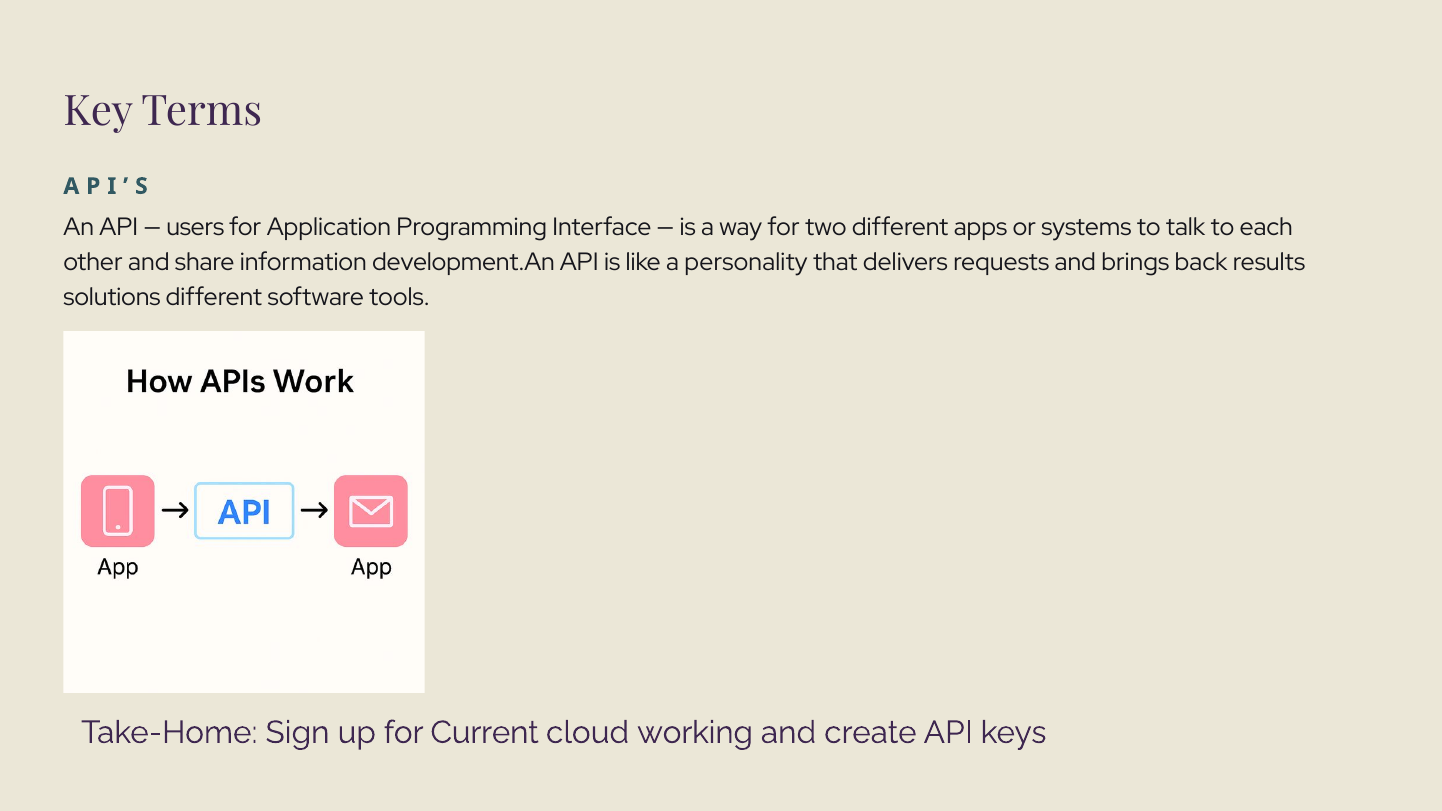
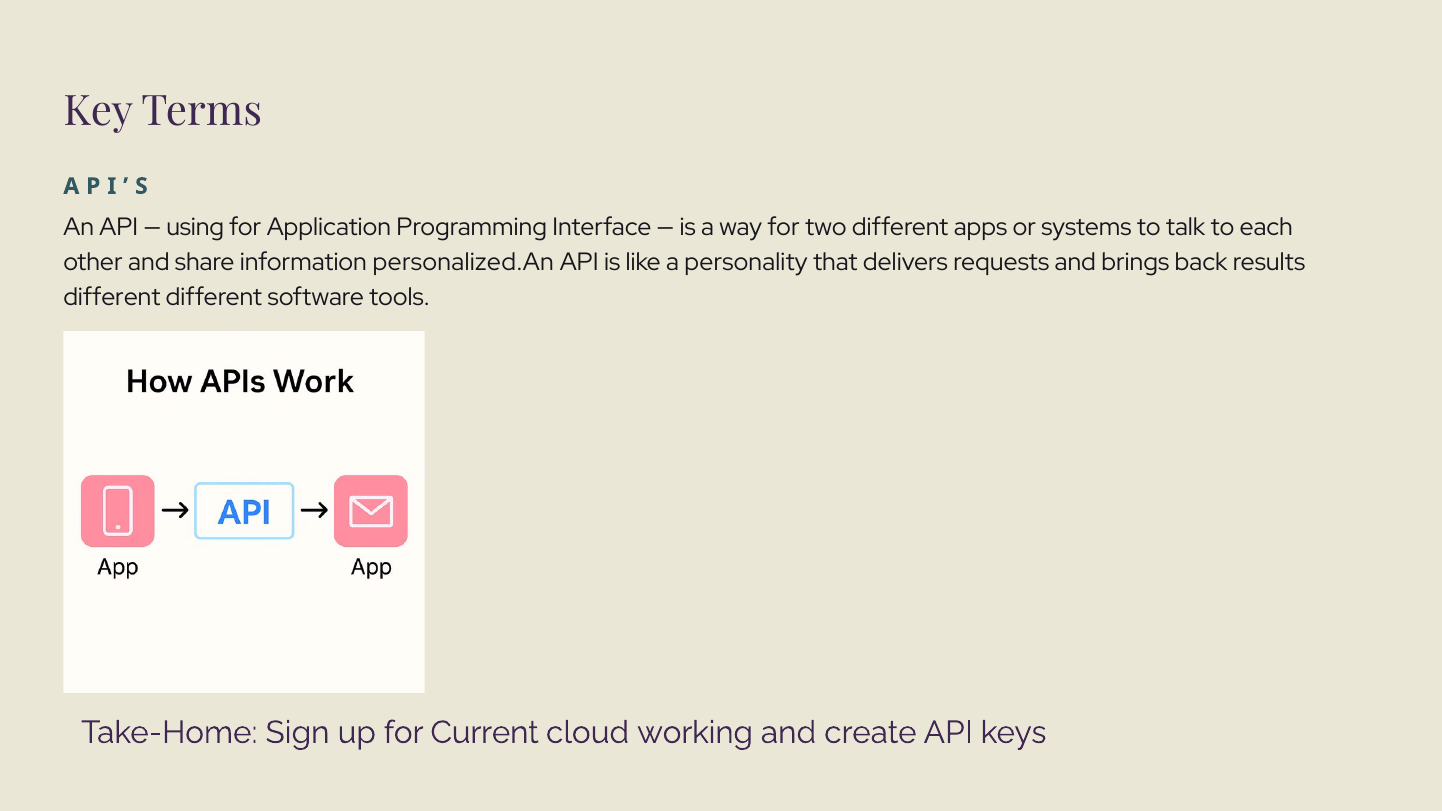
users: users -> using
development.An: development.An -> personalized.An
solutions at (112, 298): solutions -> different
